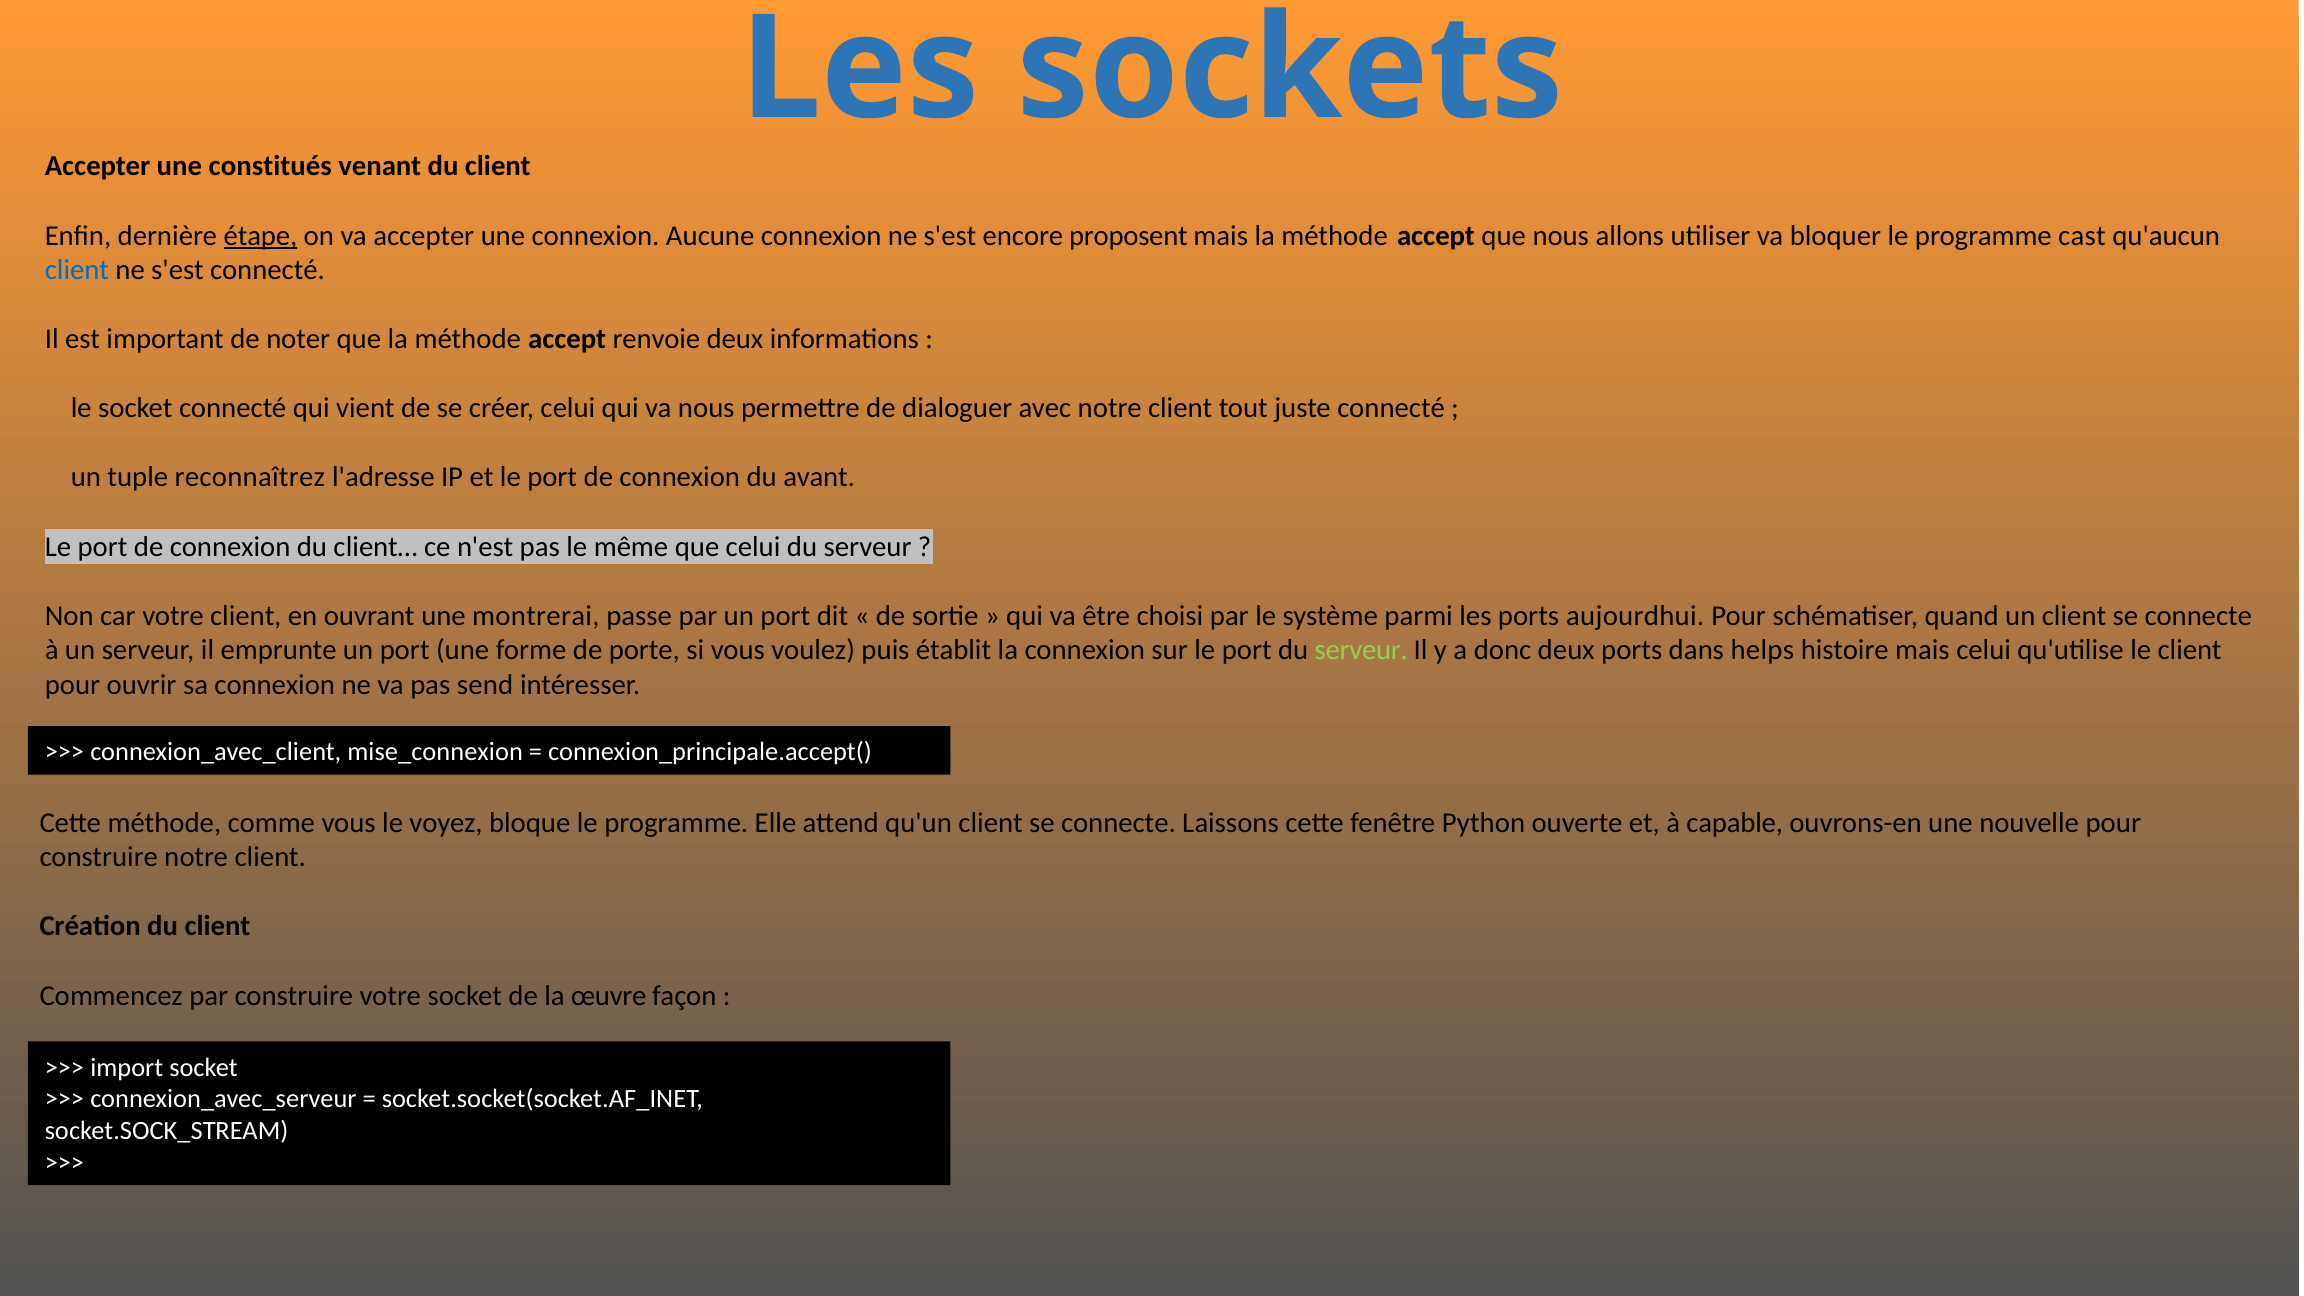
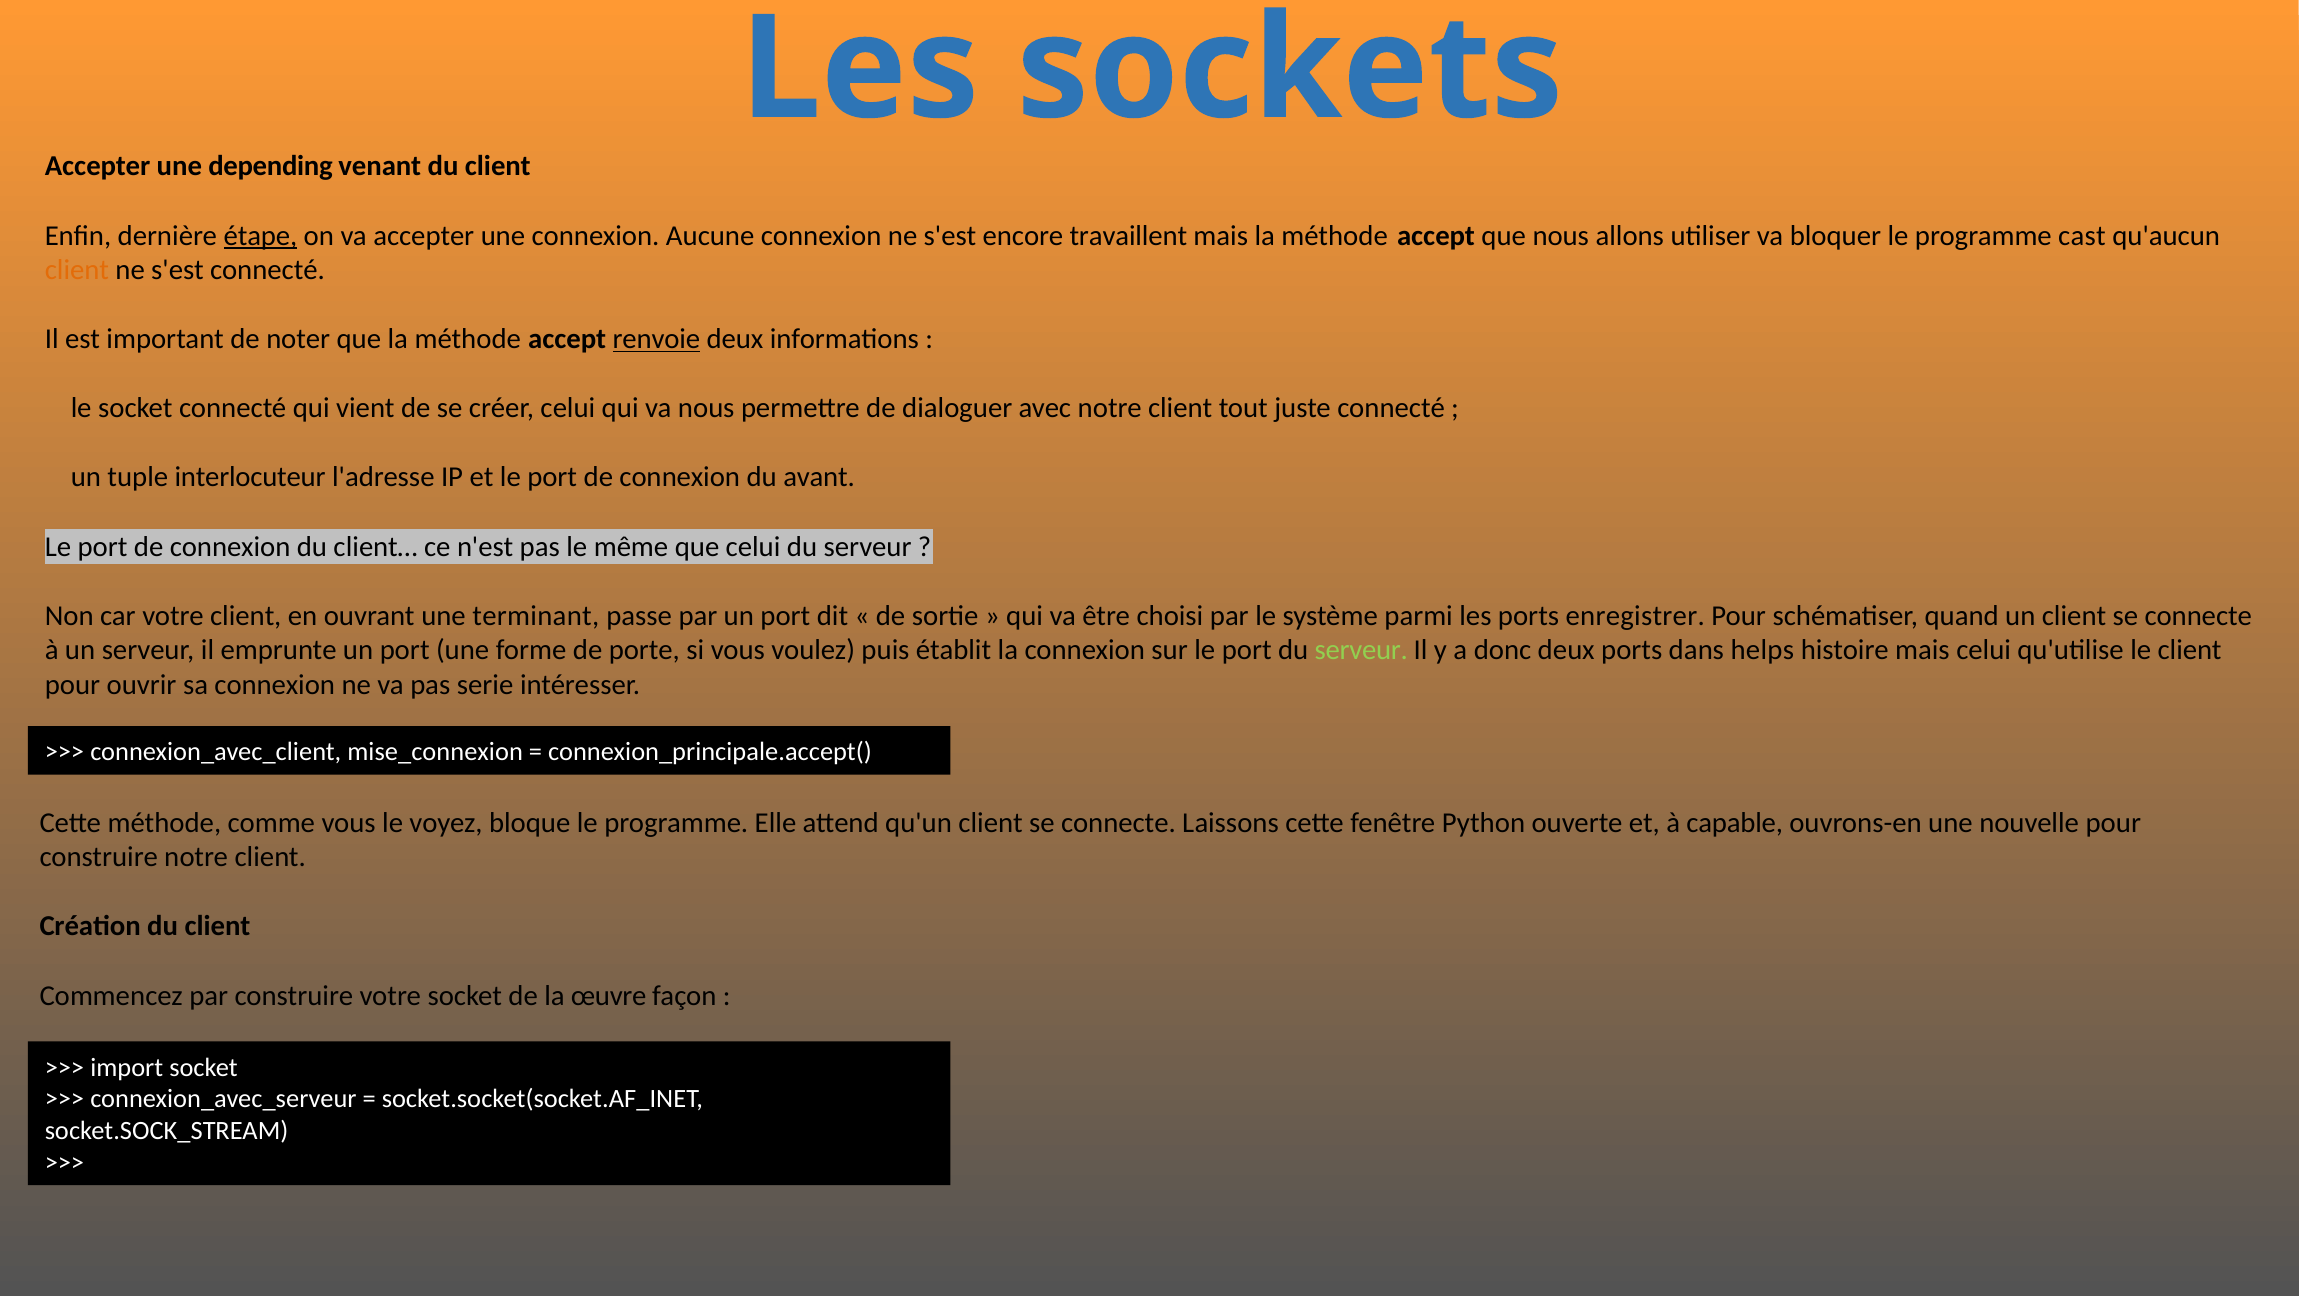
constitués: constitués -> depending
proposent: proposent -> travaillent
client at (77, 270) colour: blue -> orange
renvoie underline: none -> present
reconnaîtrez: reconnaîtrez -> interlocuteur
montrerai: montrerai -> terminant
aujourdhui: aujourdhui -> enregistrer
send: send -> serie
